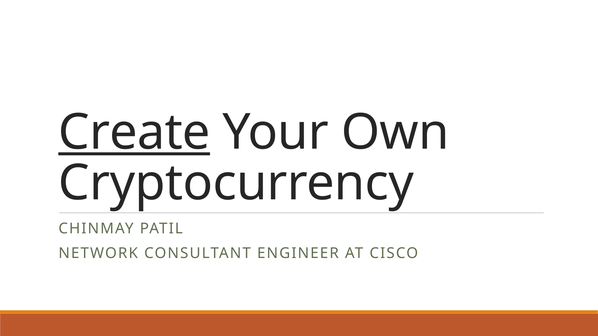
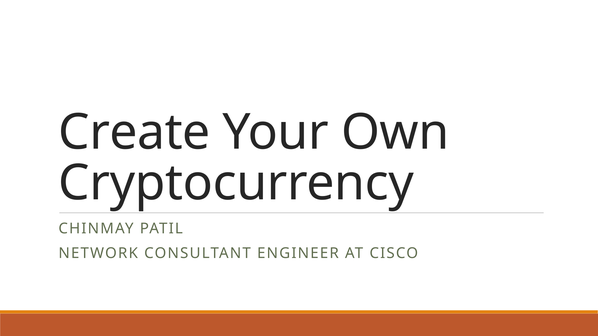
Create underline: present -> none
